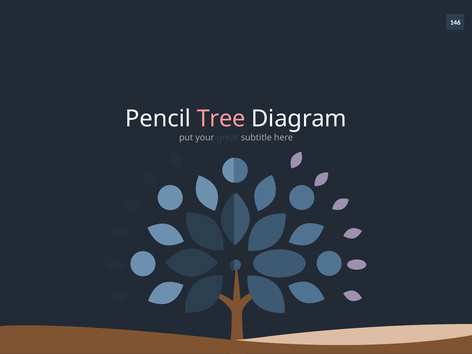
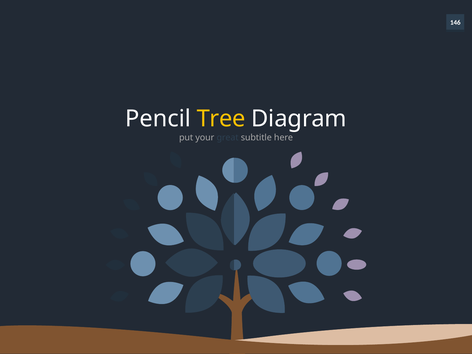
Tree colour: pink -> yellow
